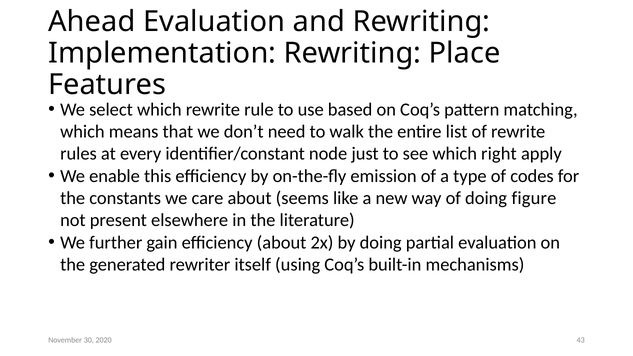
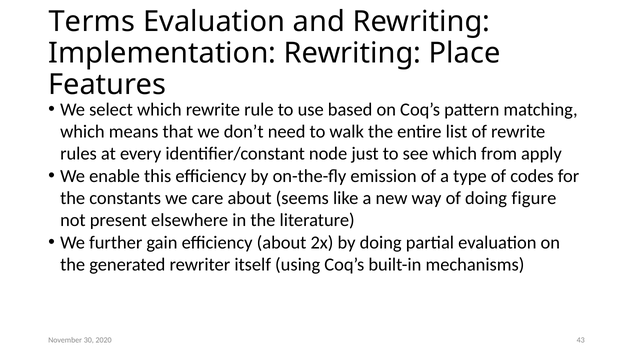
Ahead: Ahead -> Terms
right: right -> from
